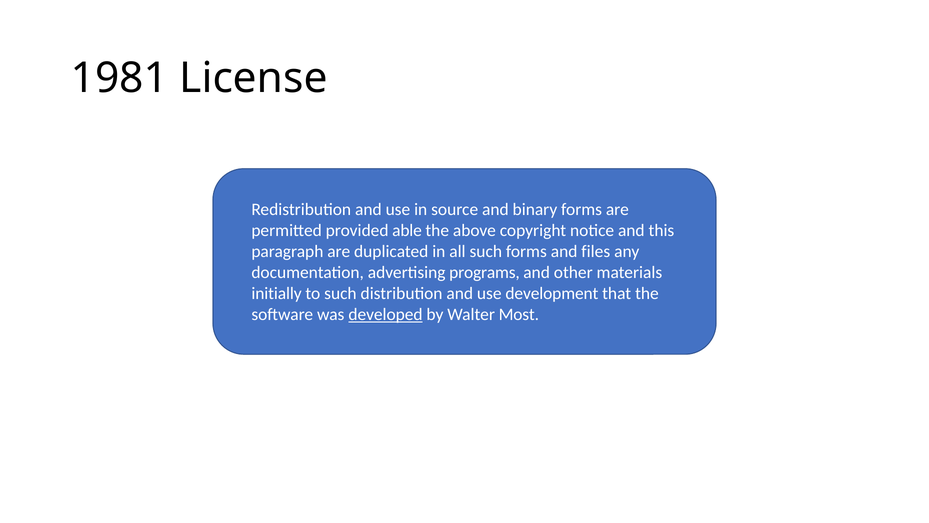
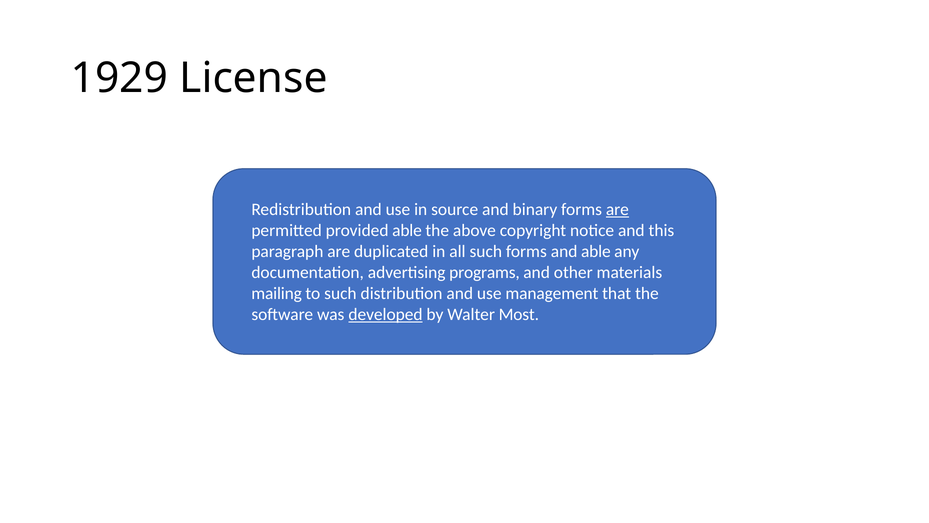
1981: 1981 -> 1929
are at (617, 210) underline: none -> present
and files: files -> able
initially: initially -> mailing
development: development -> management
